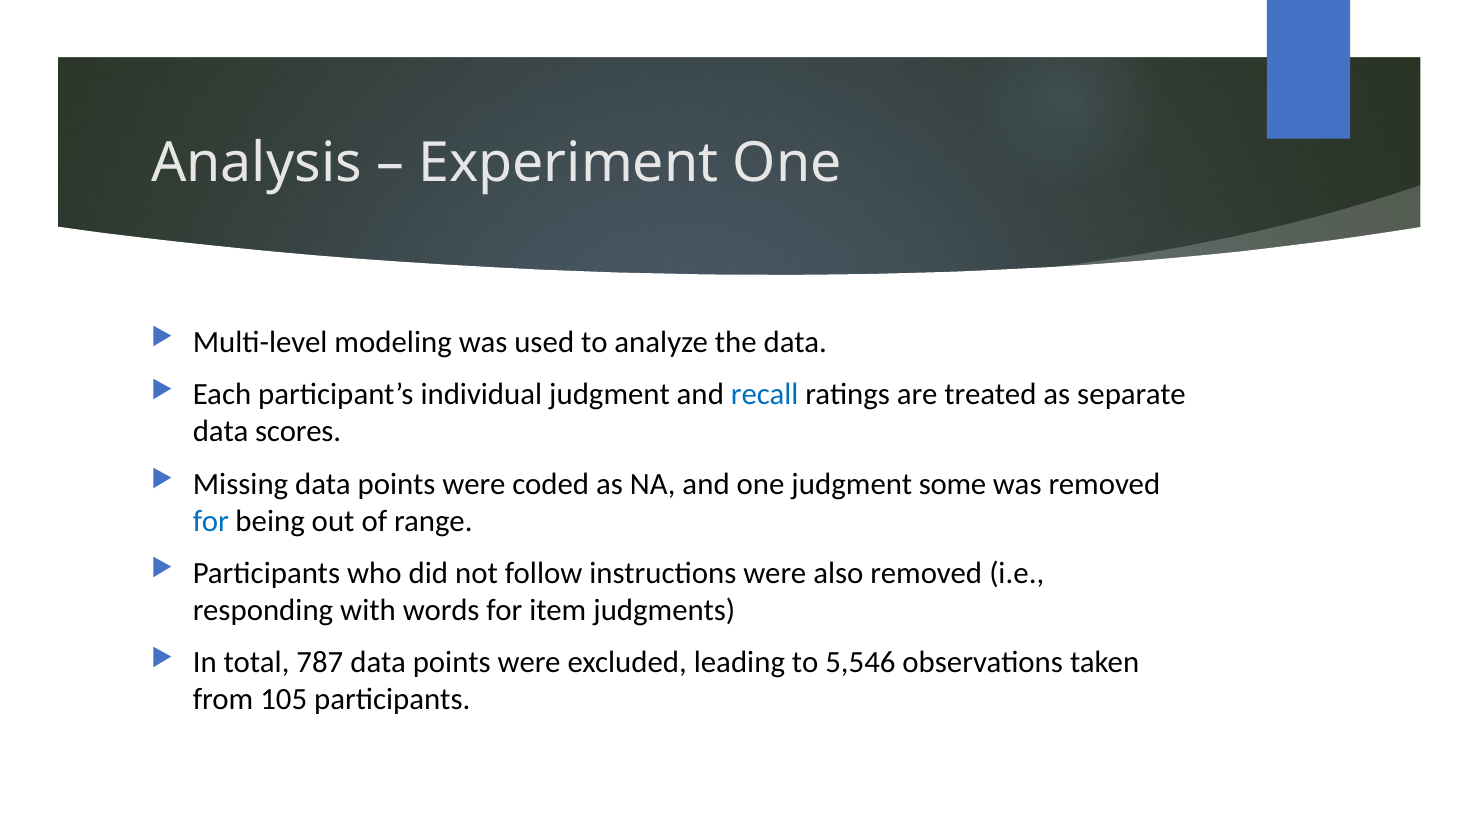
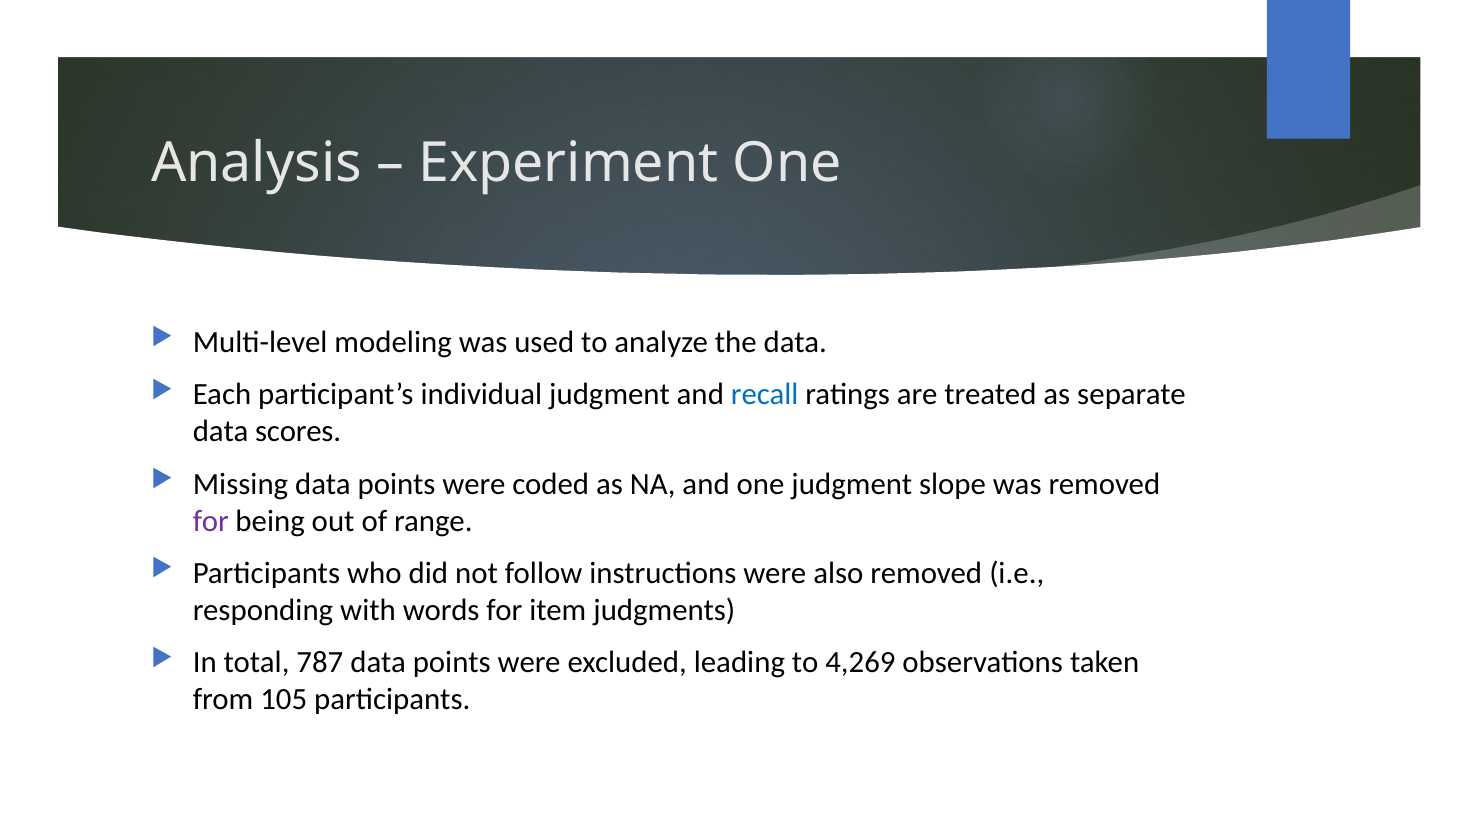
some: some -> slope
for at (211, 521) colour: blue -> purple
5,546: 5,546 -> 4,269
